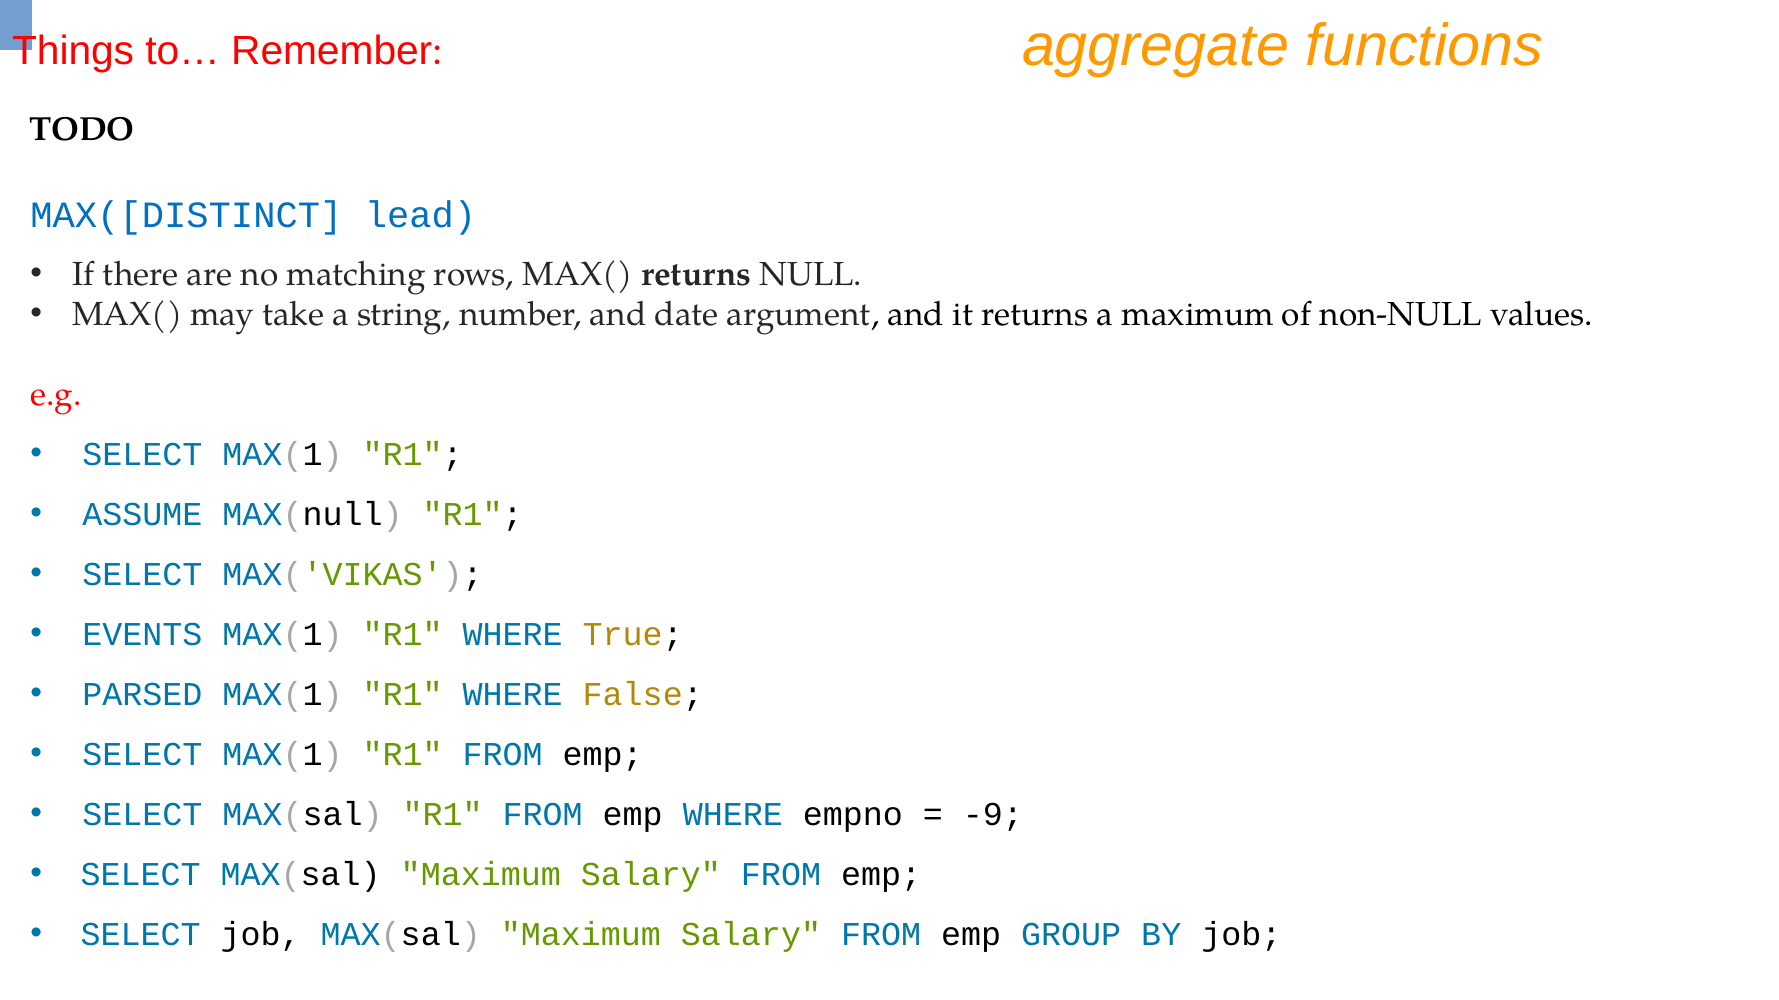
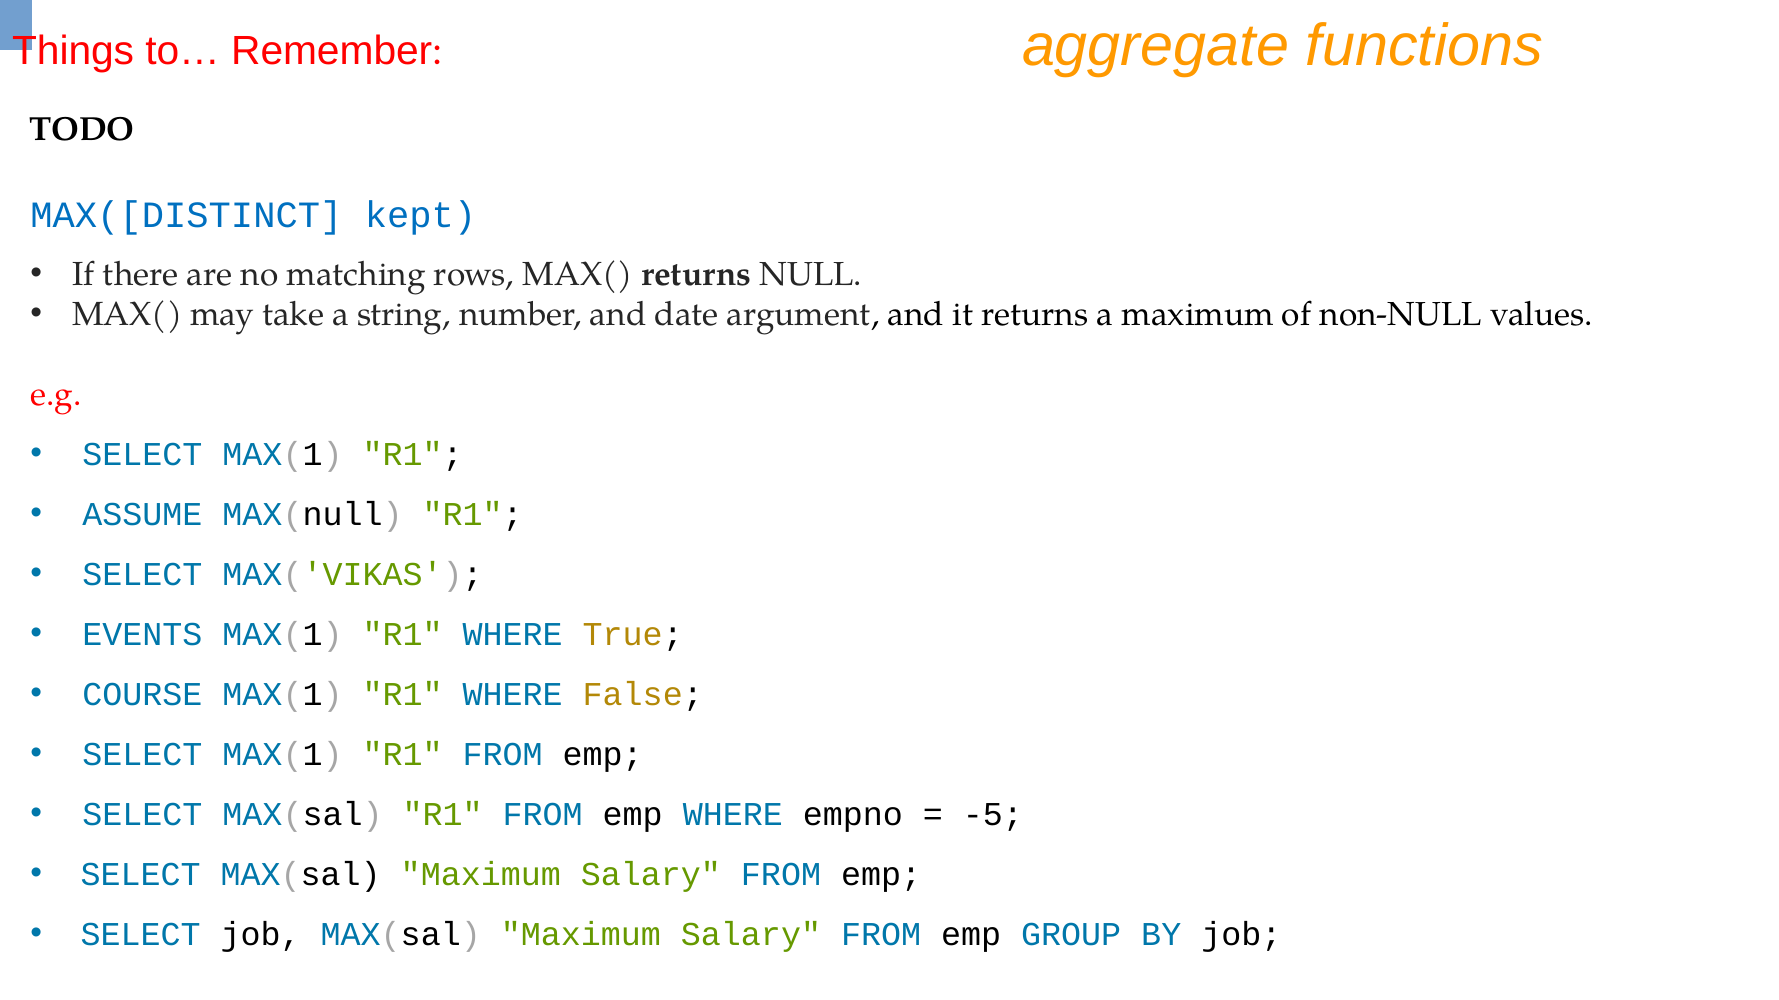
lead: lead -> kept
PARSED: PARSED -> COURSE
-9: -9 -> -5
